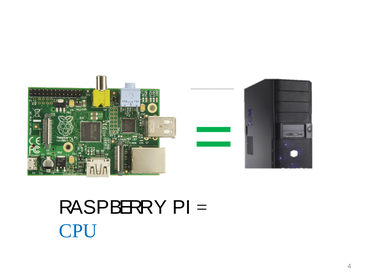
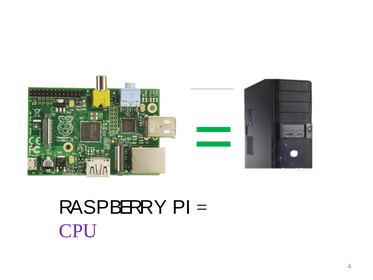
CPU colour: blue -> purple
